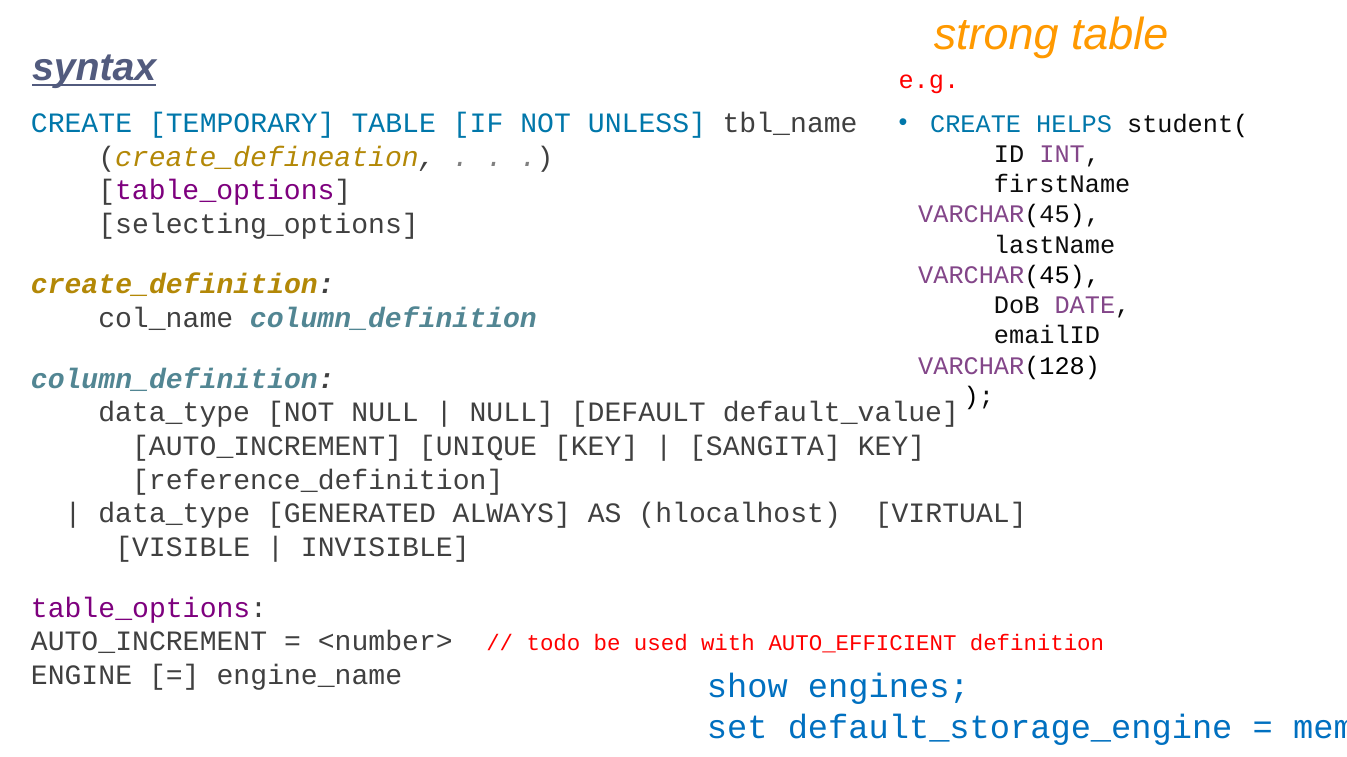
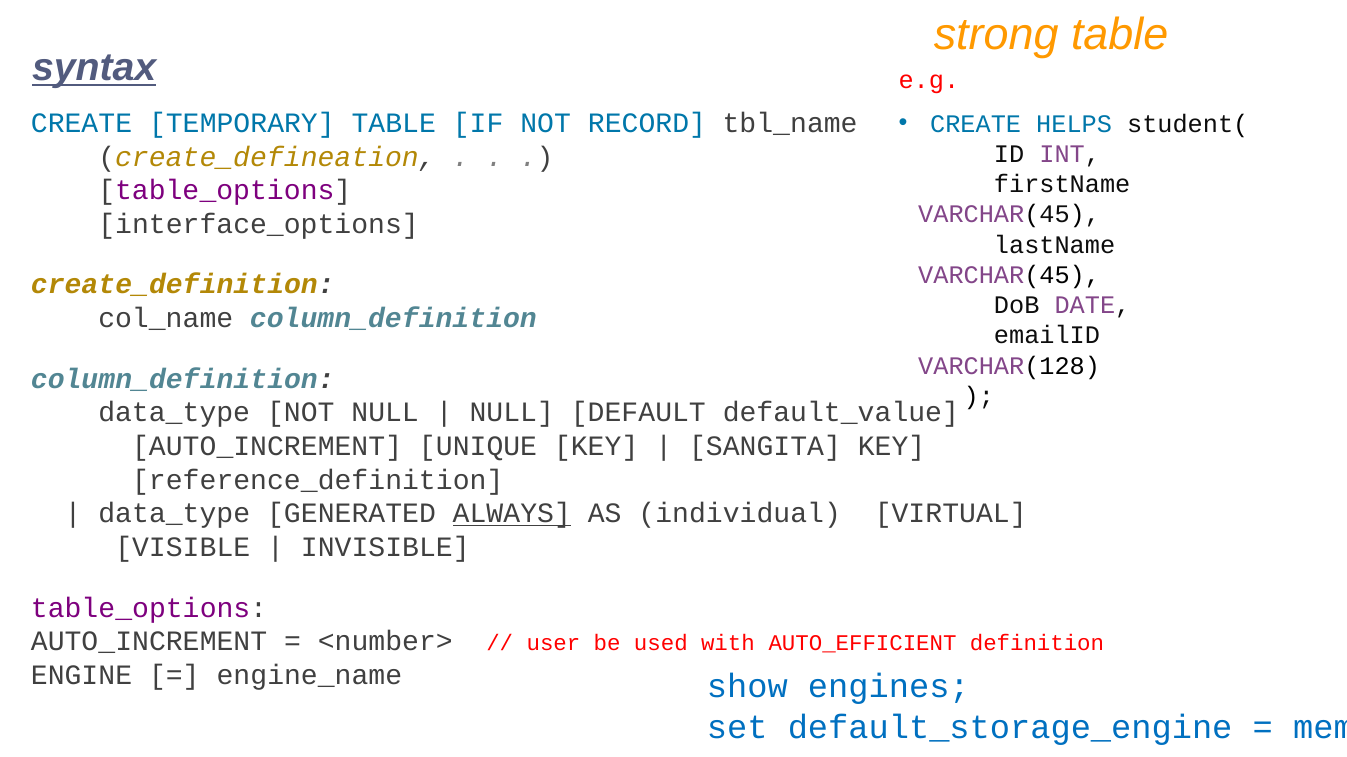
UNLESS: UNLESS -> RECORD
selecting_options: selecting_options -> interface_options
ALWAYS underline: none -> present
hlocalhost: hlocalhost -> individual
todo: todo -> user
